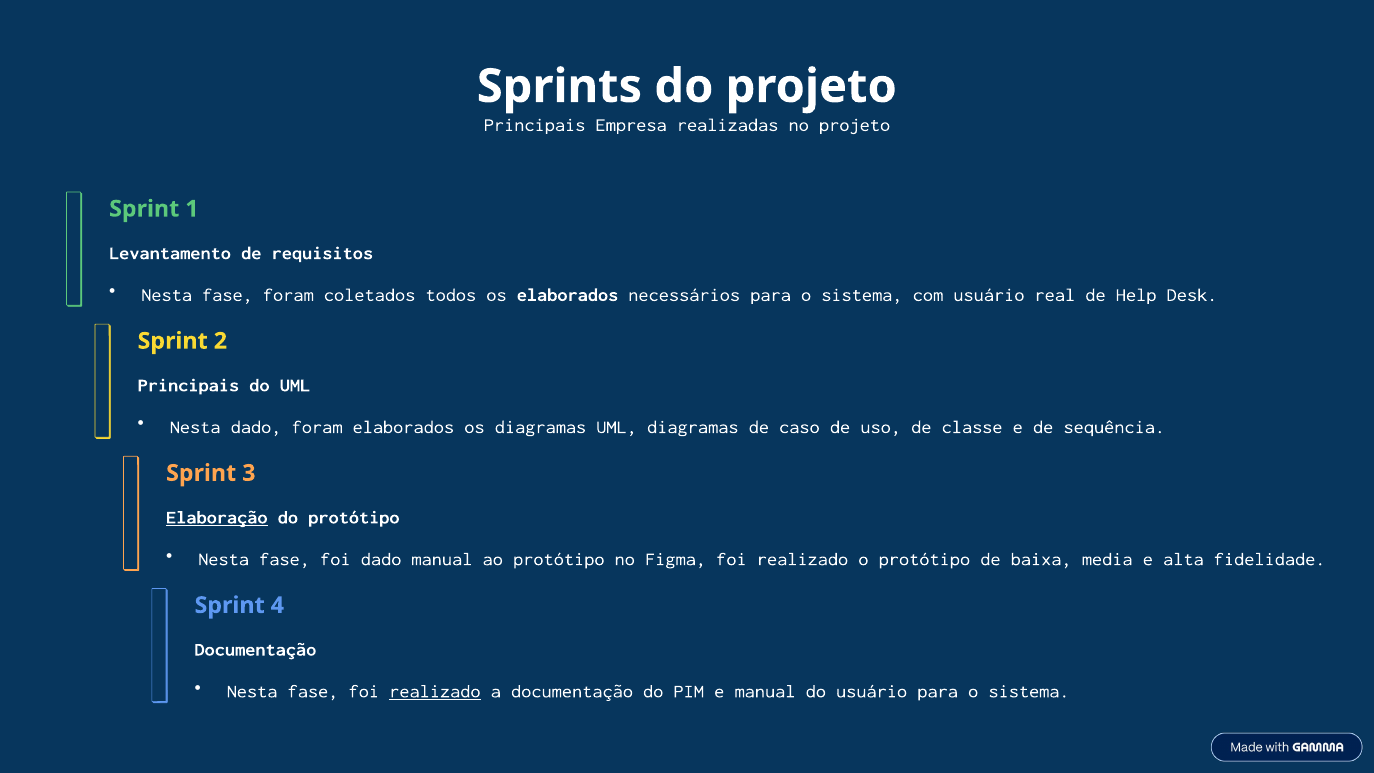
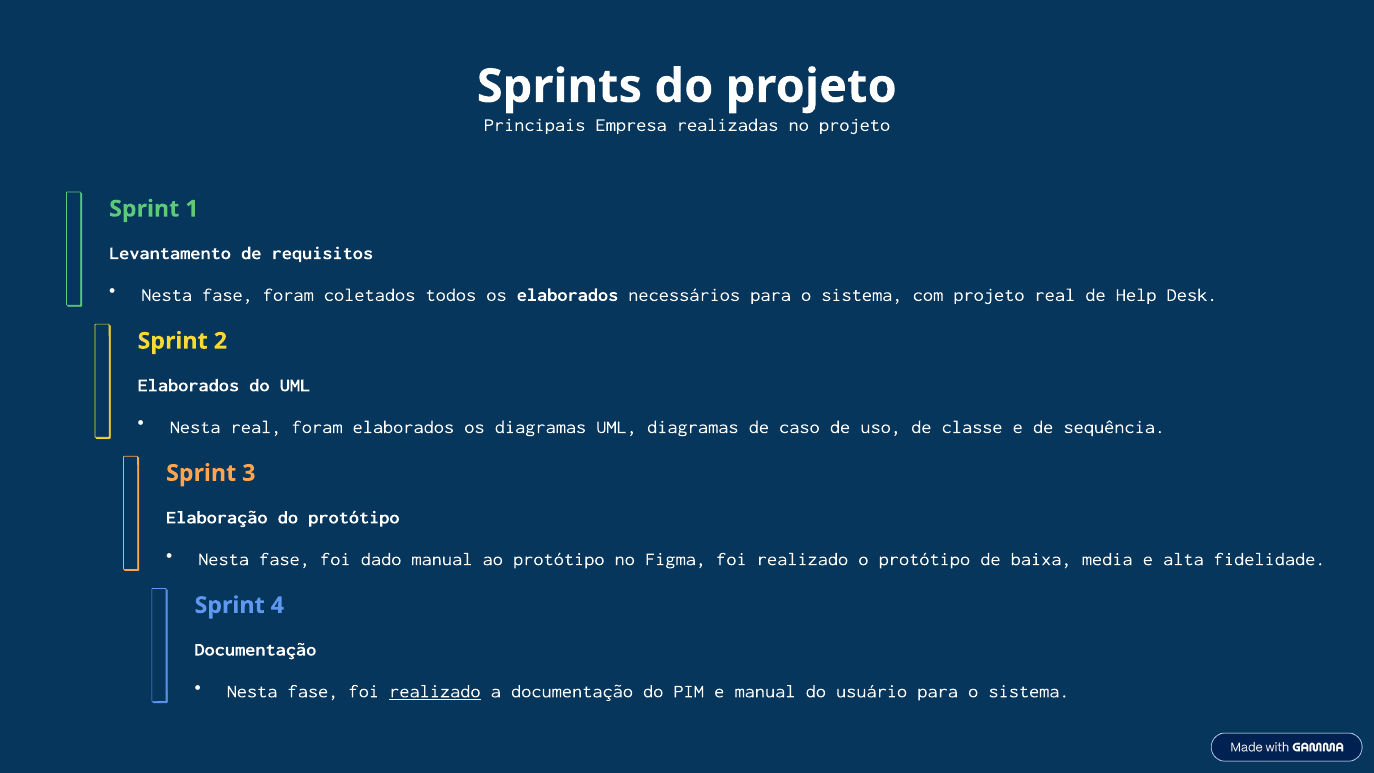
com usuário: usuário -> projeto
Principais at (188, 385): Principais -> Elaborados
Nesta dado: dado -> real
Elaboração underline: present -> none
